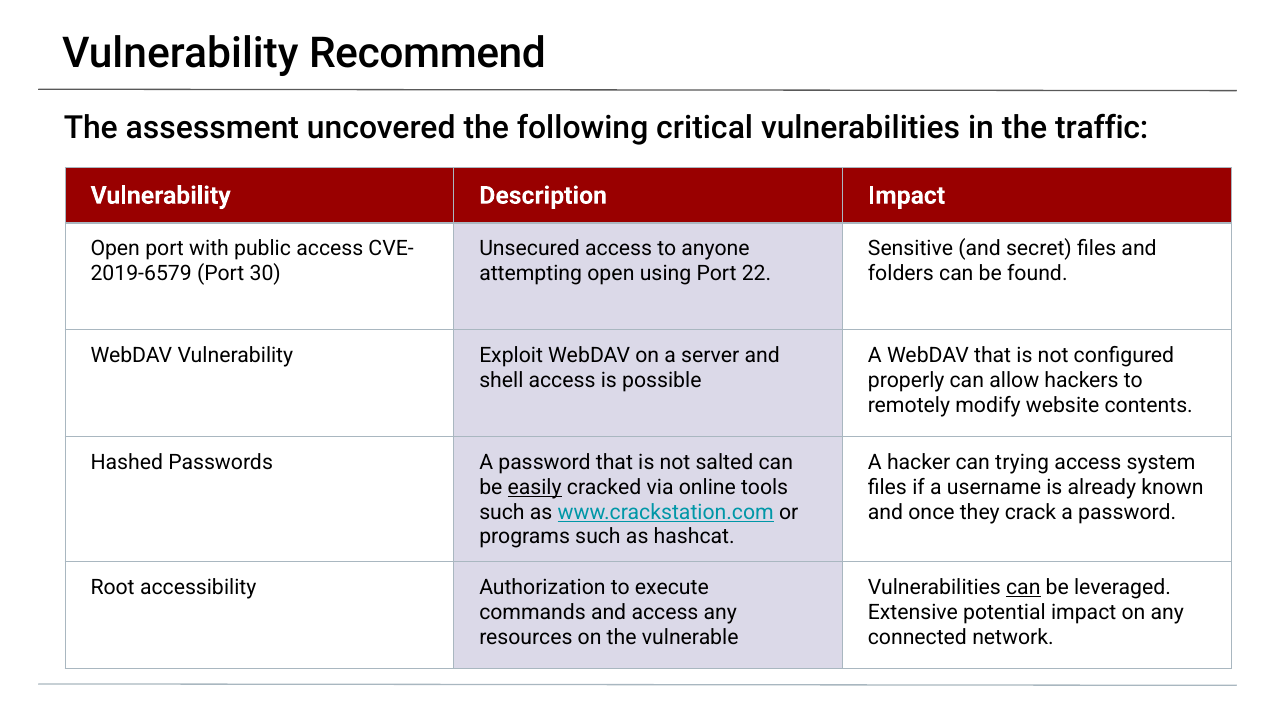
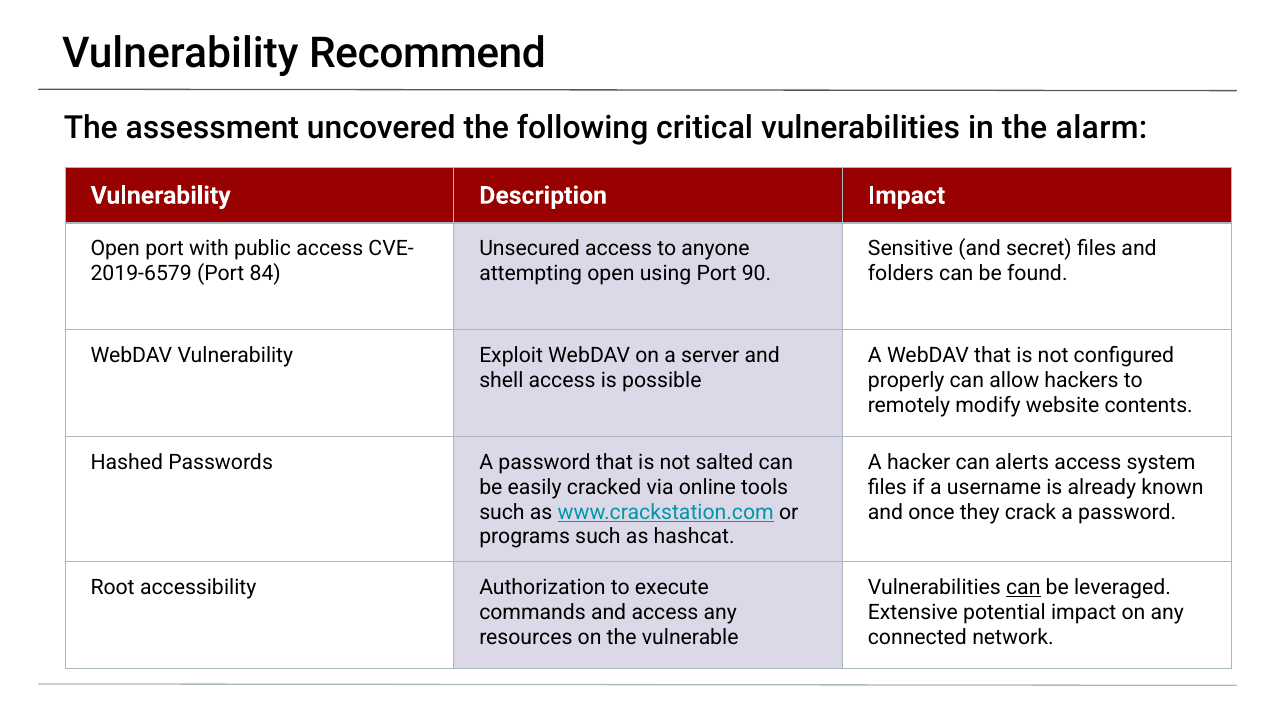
traffic: traffic -> alarm
30: 30 -> 84
22: 22 -> 90
trying: trying -> alerts
easily underline: present -> none
